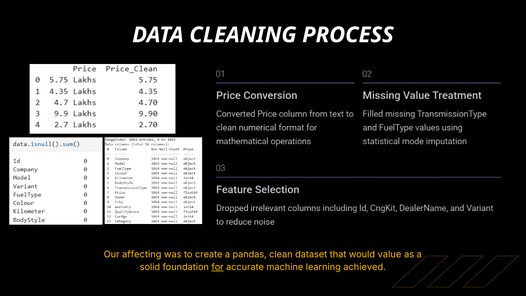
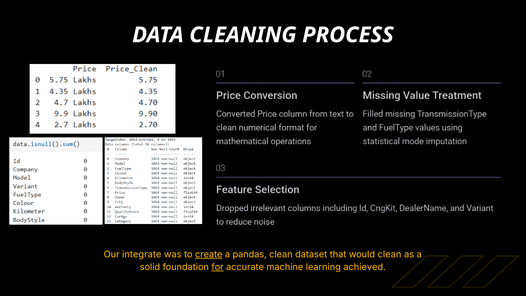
affecting: affecting -> integrate
create underline: none -> present
would value: value -> clean
